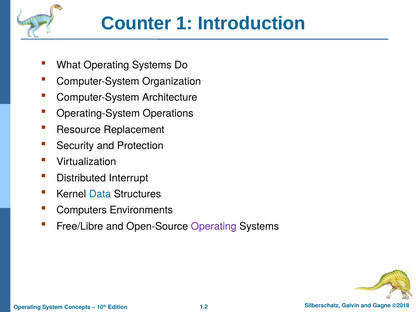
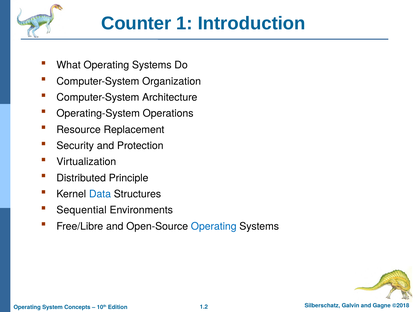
Interrupt: Interrupt -> Principle
Computers: Computers -> Sequential
Operating at (214, 226) colour: purple -> blue
